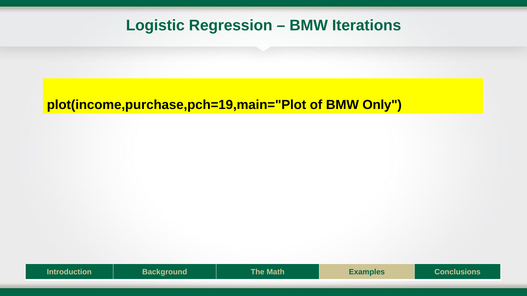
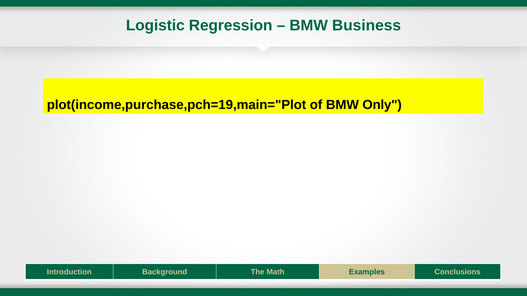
Iterations: Iterations -> Business
